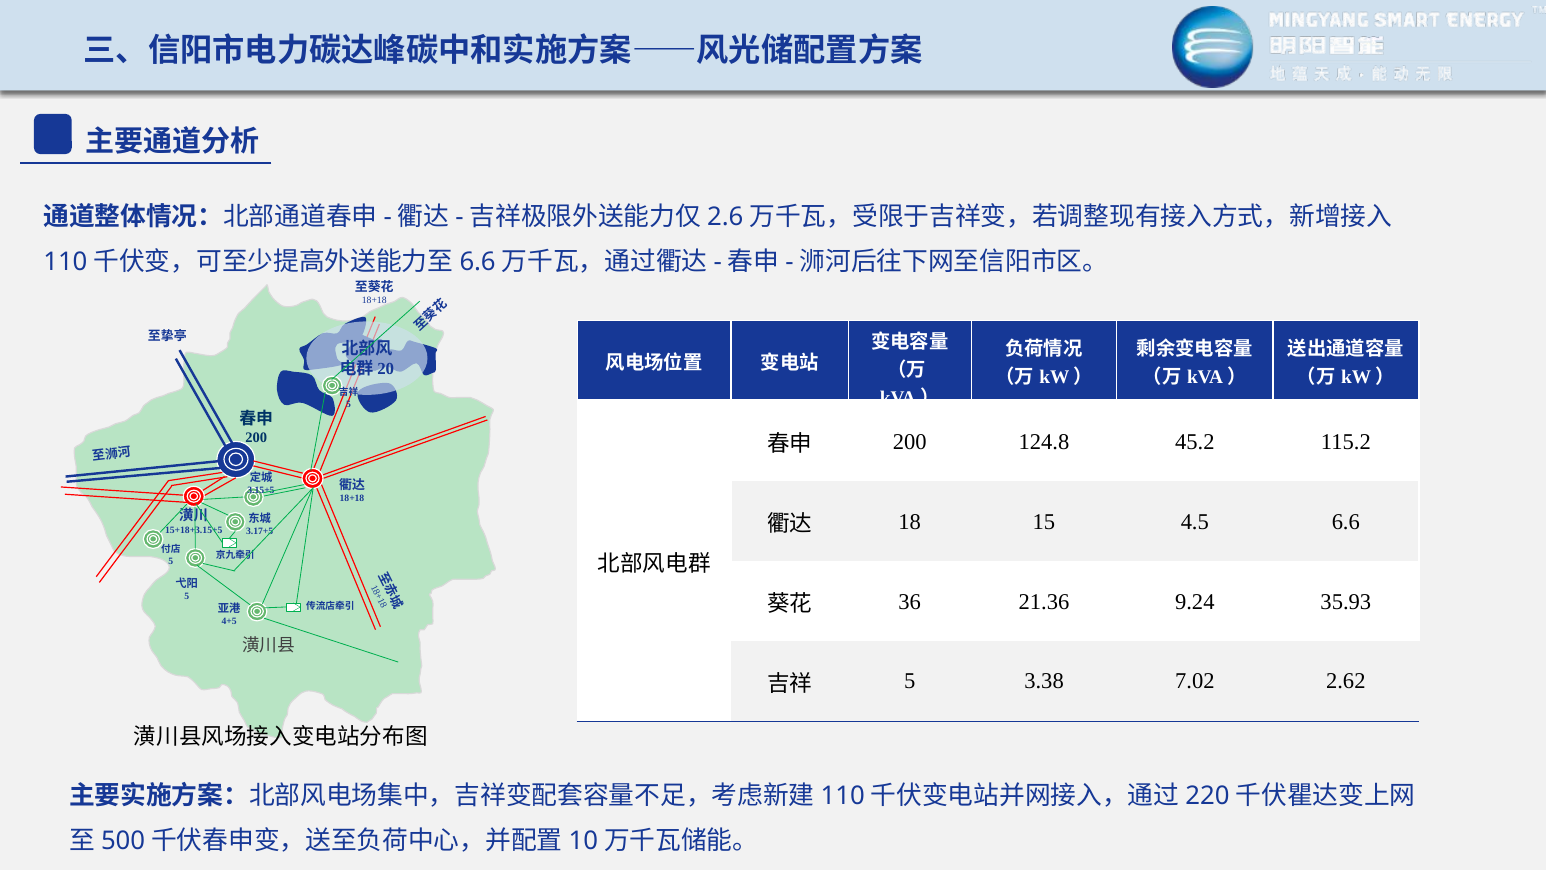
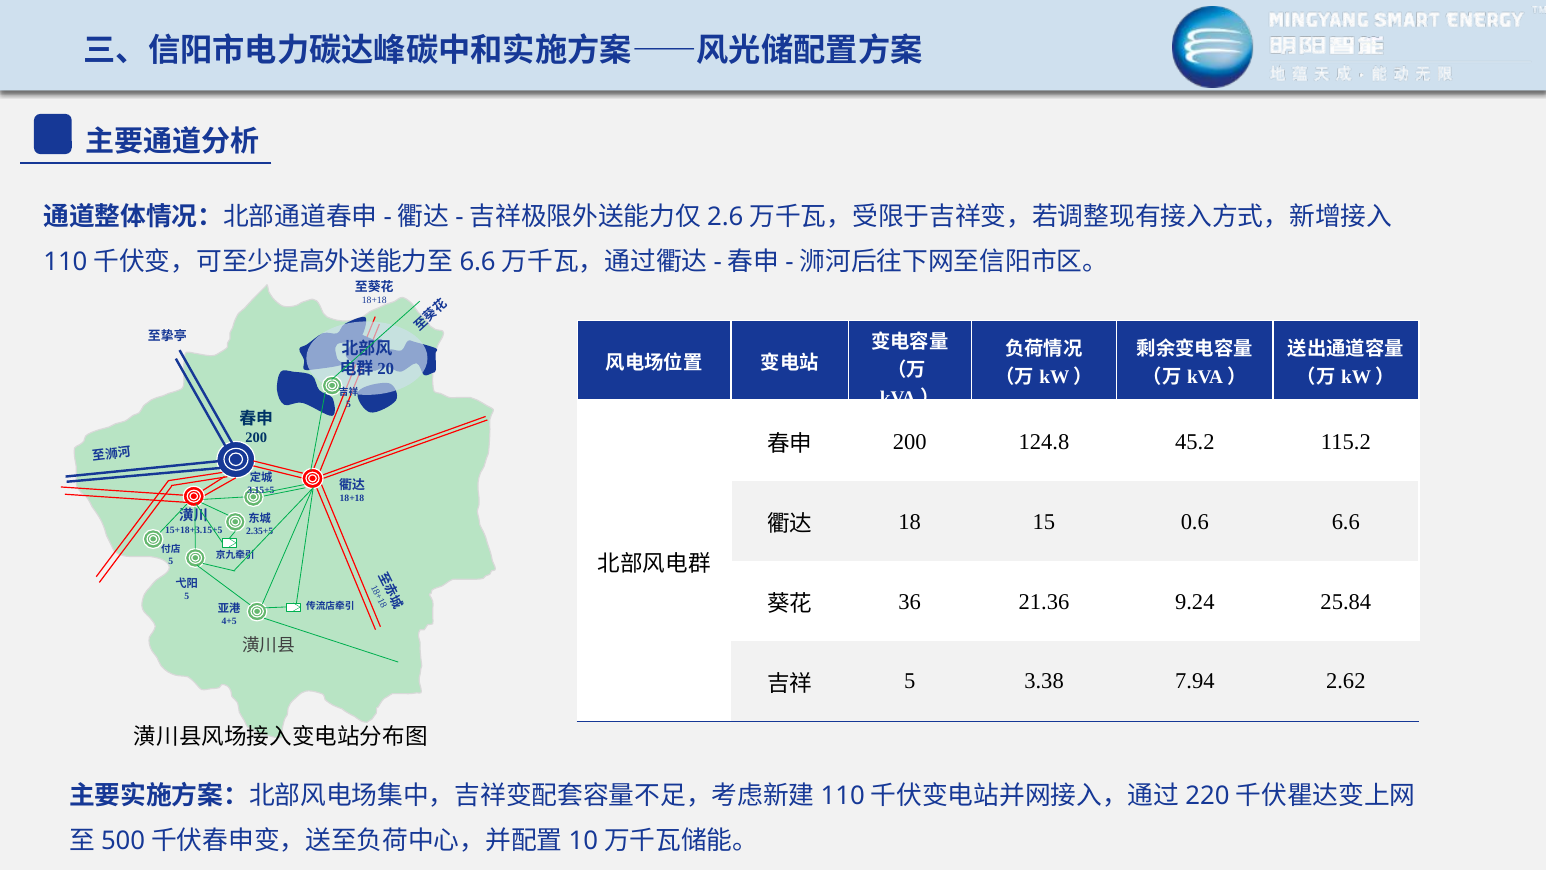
4.5: 4.5 -> 0.6
3.17+5: 3.17+5 -> 2.35+5
35.93: 35.93 -> 25.84
7.02: 7.02 -> 7.94
